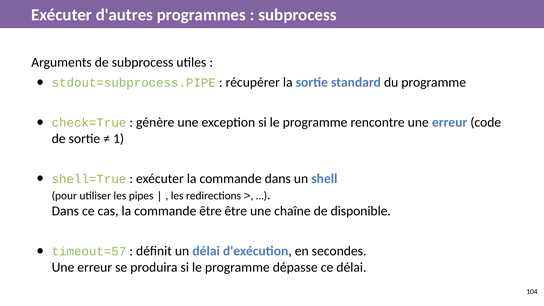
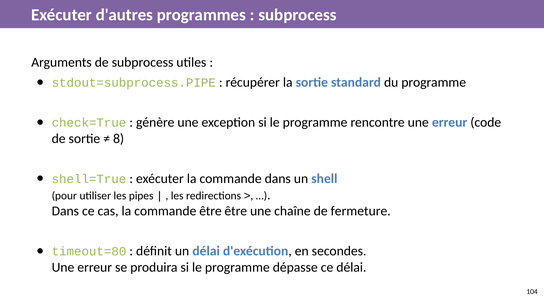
1: 1 -> 8
disponible: disponible -> fermeture
timeout=57: timeout=57 -> timeout=80
